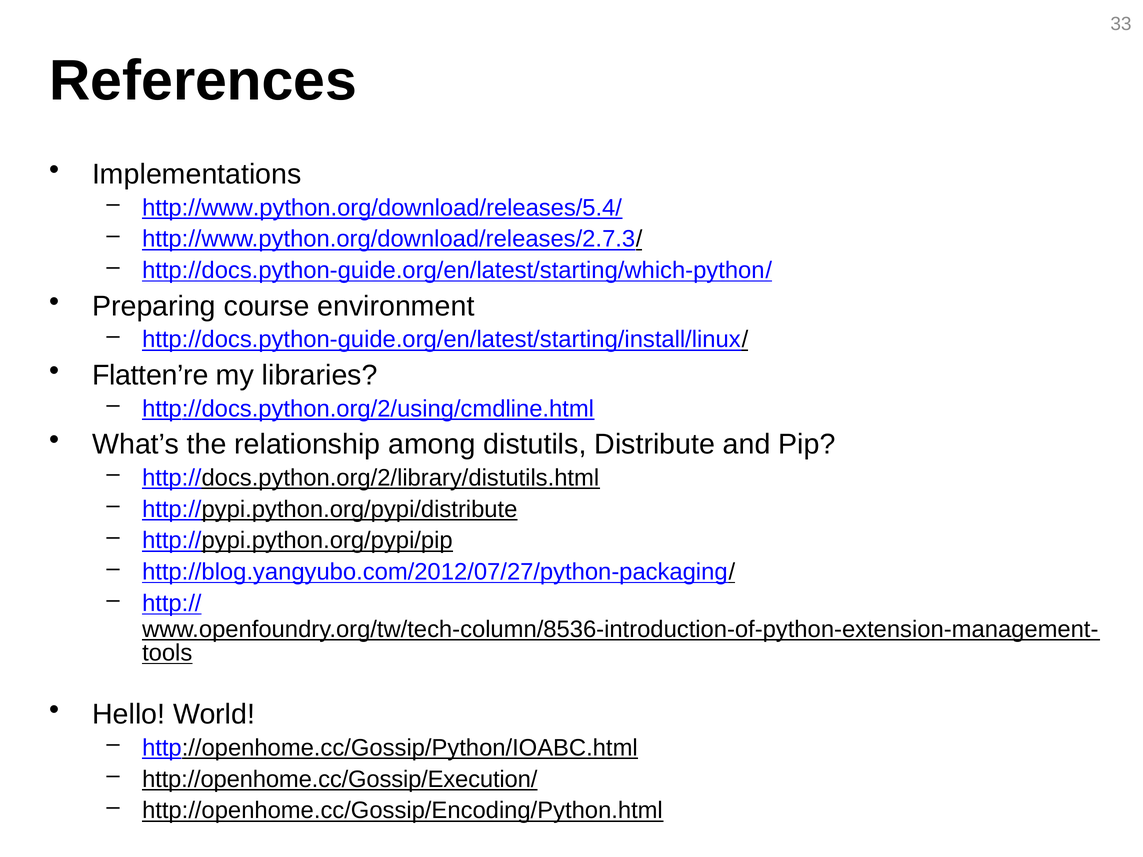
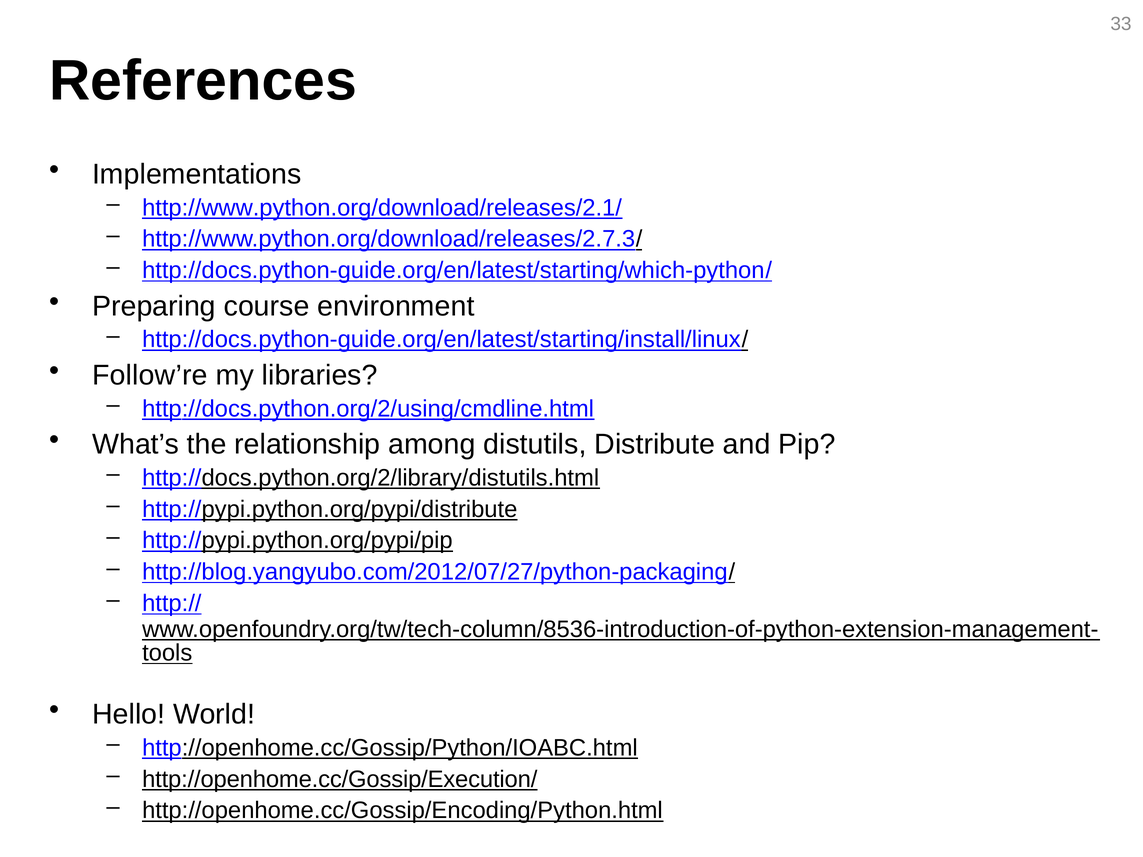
http://www.python.org/download/releases/5.4/: http://www.python.org/download/releases/5.4/ -> http://www.python.org/download/releases/2.1/
Flatten’re: Flatten’re -> Follow’re
